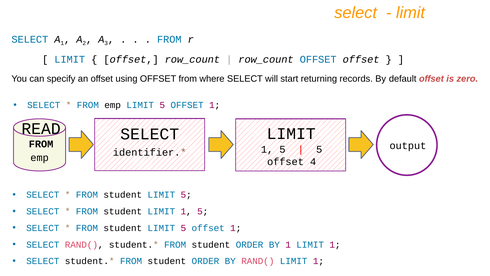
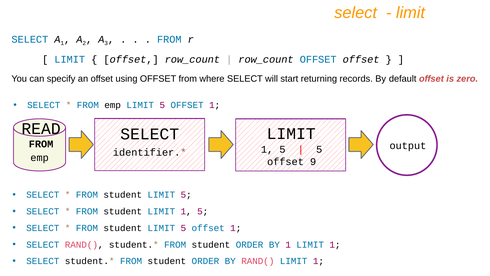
4: 4 -> 9
